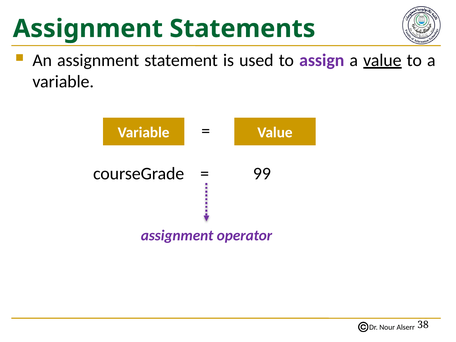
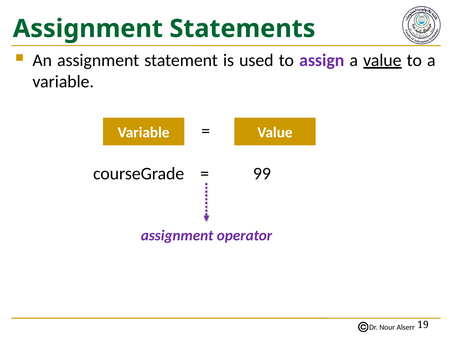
38: 38 -> 19
